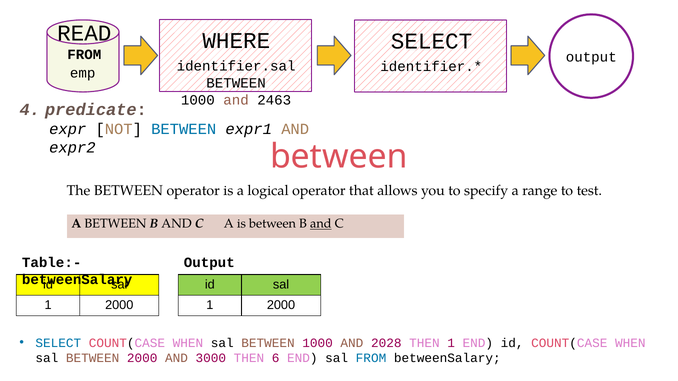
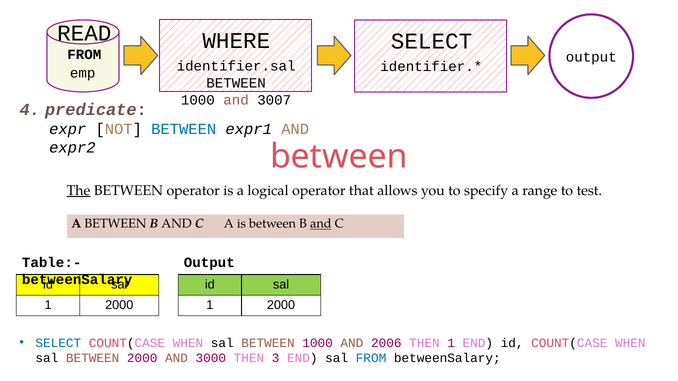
2463: 2463 -> 3007
The underline: none -> present
2028: 2028 -> 2006
6: 6 -> 3
